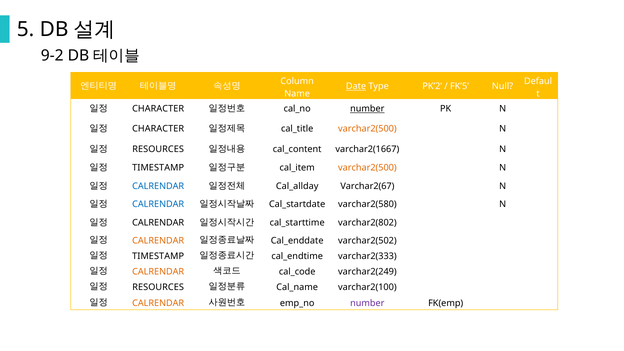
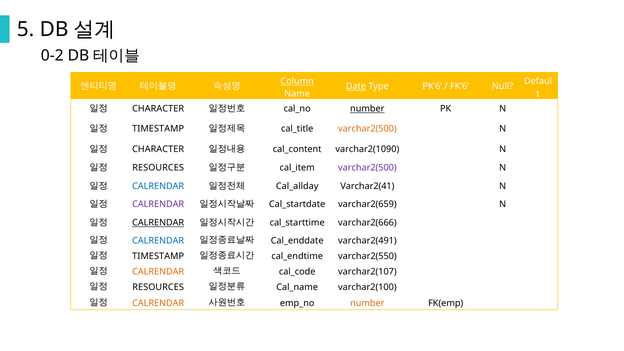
9-2: 9-2 -> 0-2
Column underline: none -> present
PK’2: PK’2 -> PK’6
FK’5: FK’5 -> FK’6
CHARACTER at (158, 129): CHARACTER -> TIMESTAMP
RESOURCES at (158, 149): RESOURCES -> CHARACTER
varchar2(1667: varchar2(1667 -> varchar2(1090
TIMESTAMP at (158, 168): TIMESTAMP -> RESOURCES
varchar2(500 at (367, 168) colour: orange -> purple
Varchar2(67: Varchar2(67 -> Varchar2(41
CALRENDAR at (158, 204) colour: blue -> purple
varchar2(580: varchar2(580 -> varchar2(659
CALRENDAR at (158, 223) underline: none -> present
varchar2(802: varchar2(802 -> varchar2(666
CALRENDAR at (158, 241) colour: orange -> blue
varchar2(502: varchar2(502 -> varchar2(491
varchar2(333: varchar2(333 -> varchar2(550
varchar2(249: varchar2(249 -> varchar2(107
number at (367, 303) colour: purple -> orange
